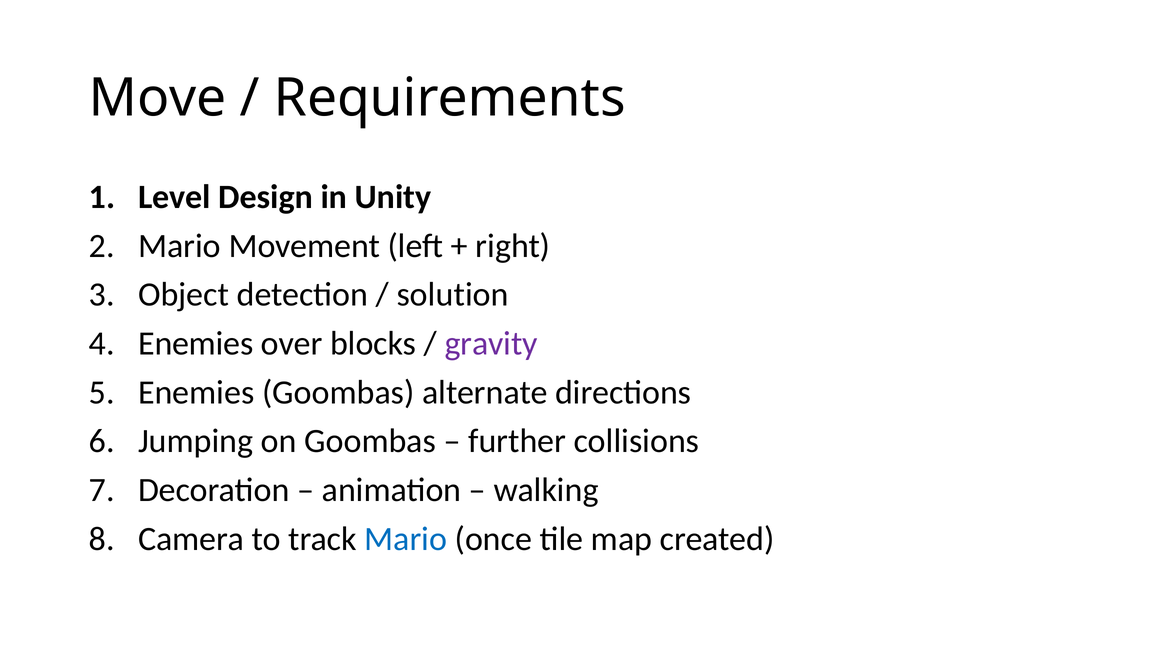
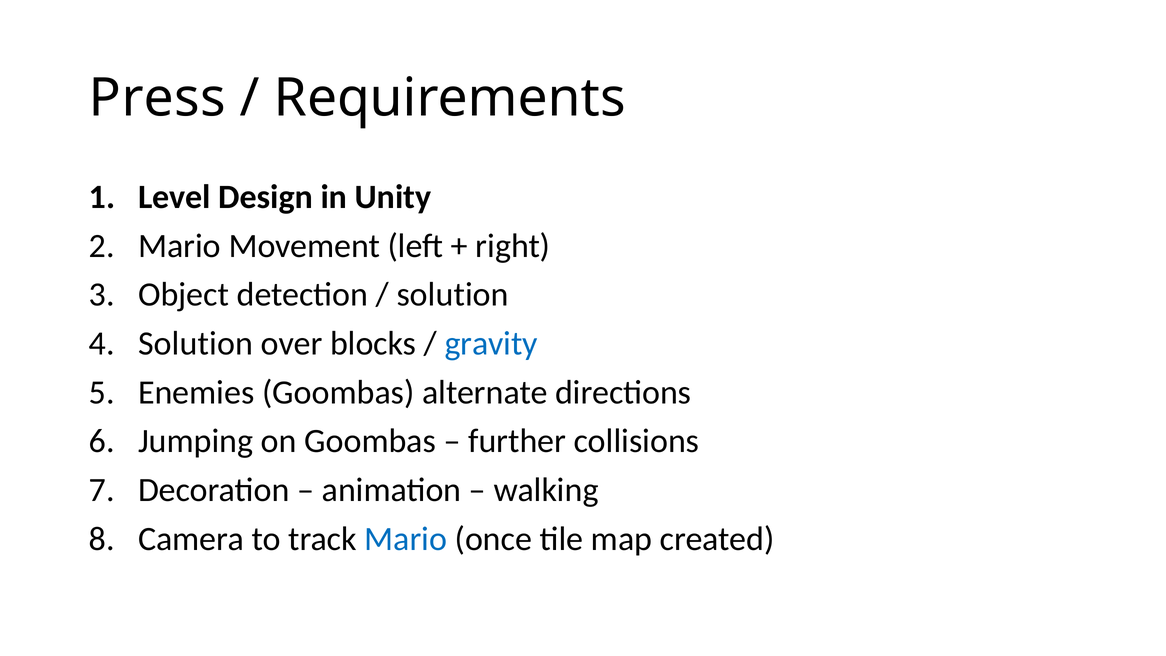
Move: Move -> Press
Enemies at (196, 344): Enemies -> Solution
gravity colour: purple -> blue
